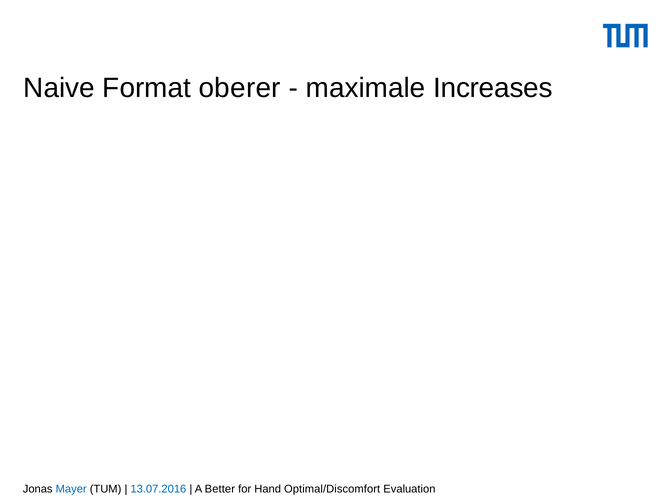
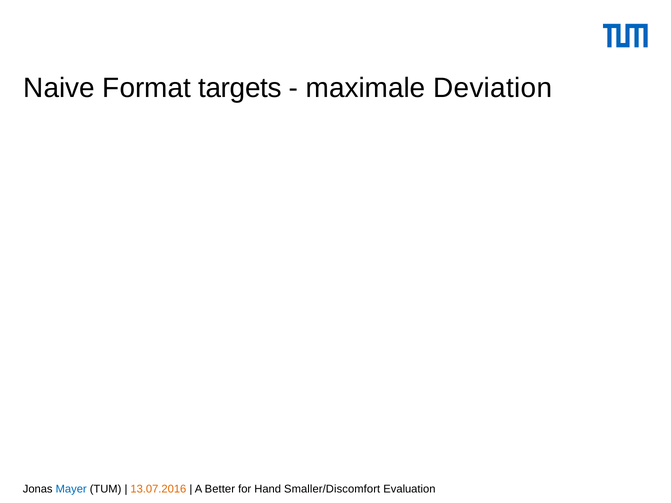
oberer: oberer -> targets
Increases: Increases -> Deviation
13.07.2016 colour: blue -> orange
Optimal/Discomfort: Optimal/Discomfort -> Smaller/Discomfort
